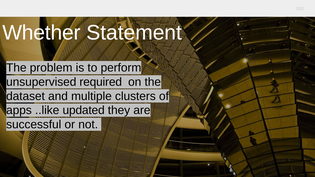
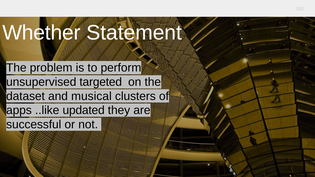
required: required -> targeted
multiple: multiple -> musical
